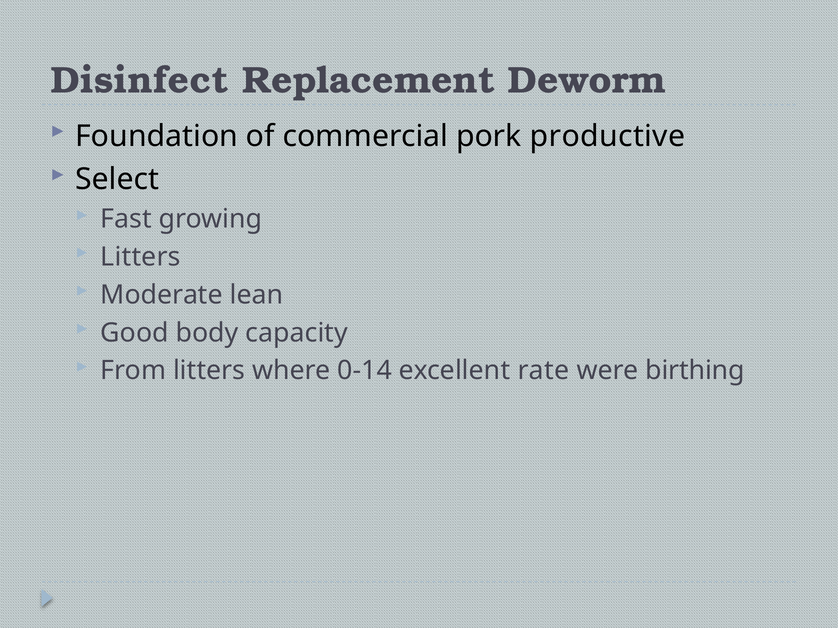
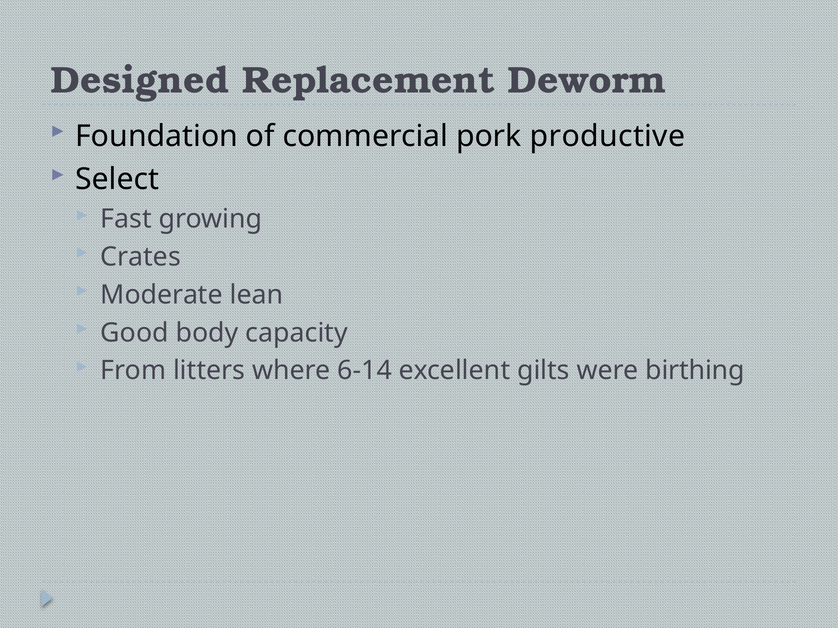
Disinfect: Disinfect -> Designed
Litters at (141, 257): Litters -> Crates
0-14: 0-14 -> 6-14
rate: rate -> gilts
